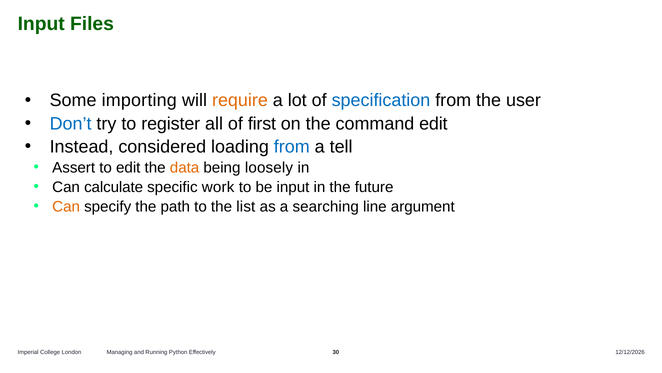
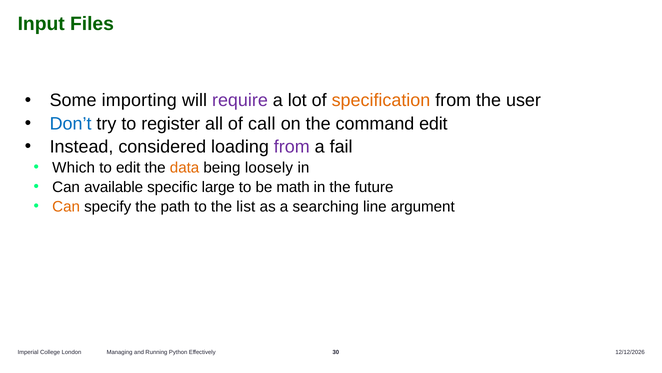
require colour: orange -> purple
specification colour: blue -> orange
first: first -> call
from at (292, 146) colour: blue -> purple
tell: tell -> fail
Assert: Assert -> Which
calculate: calculate -> available
work: work -> large
be input: input -> math
